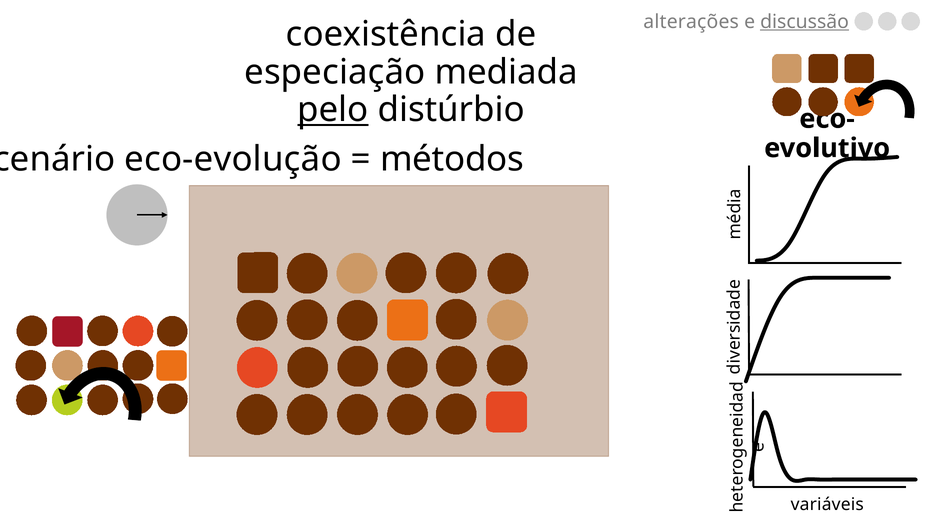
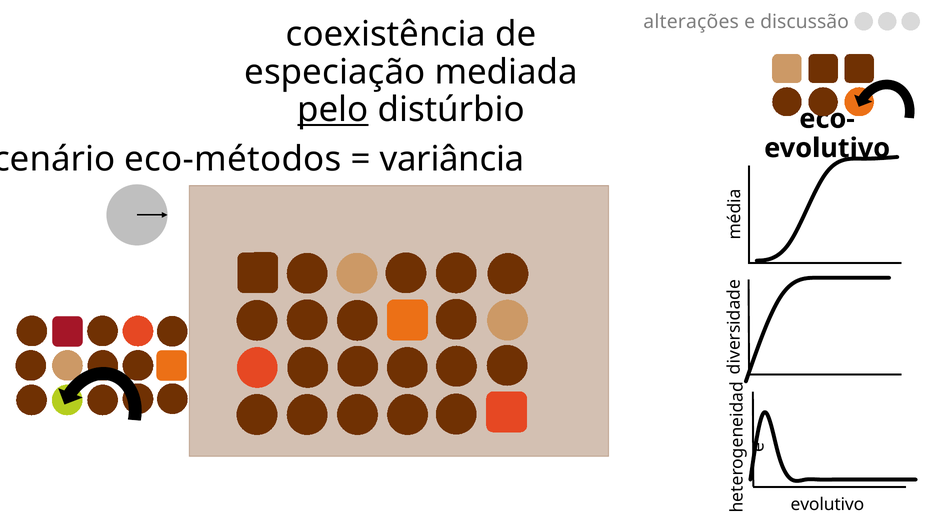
discussão underline: present -> none
eco-evolução: eco-evolução -> eco-métodos
métodos: métodos -> variância
variáveis at (827, 504): variáveis -> evolutivo
